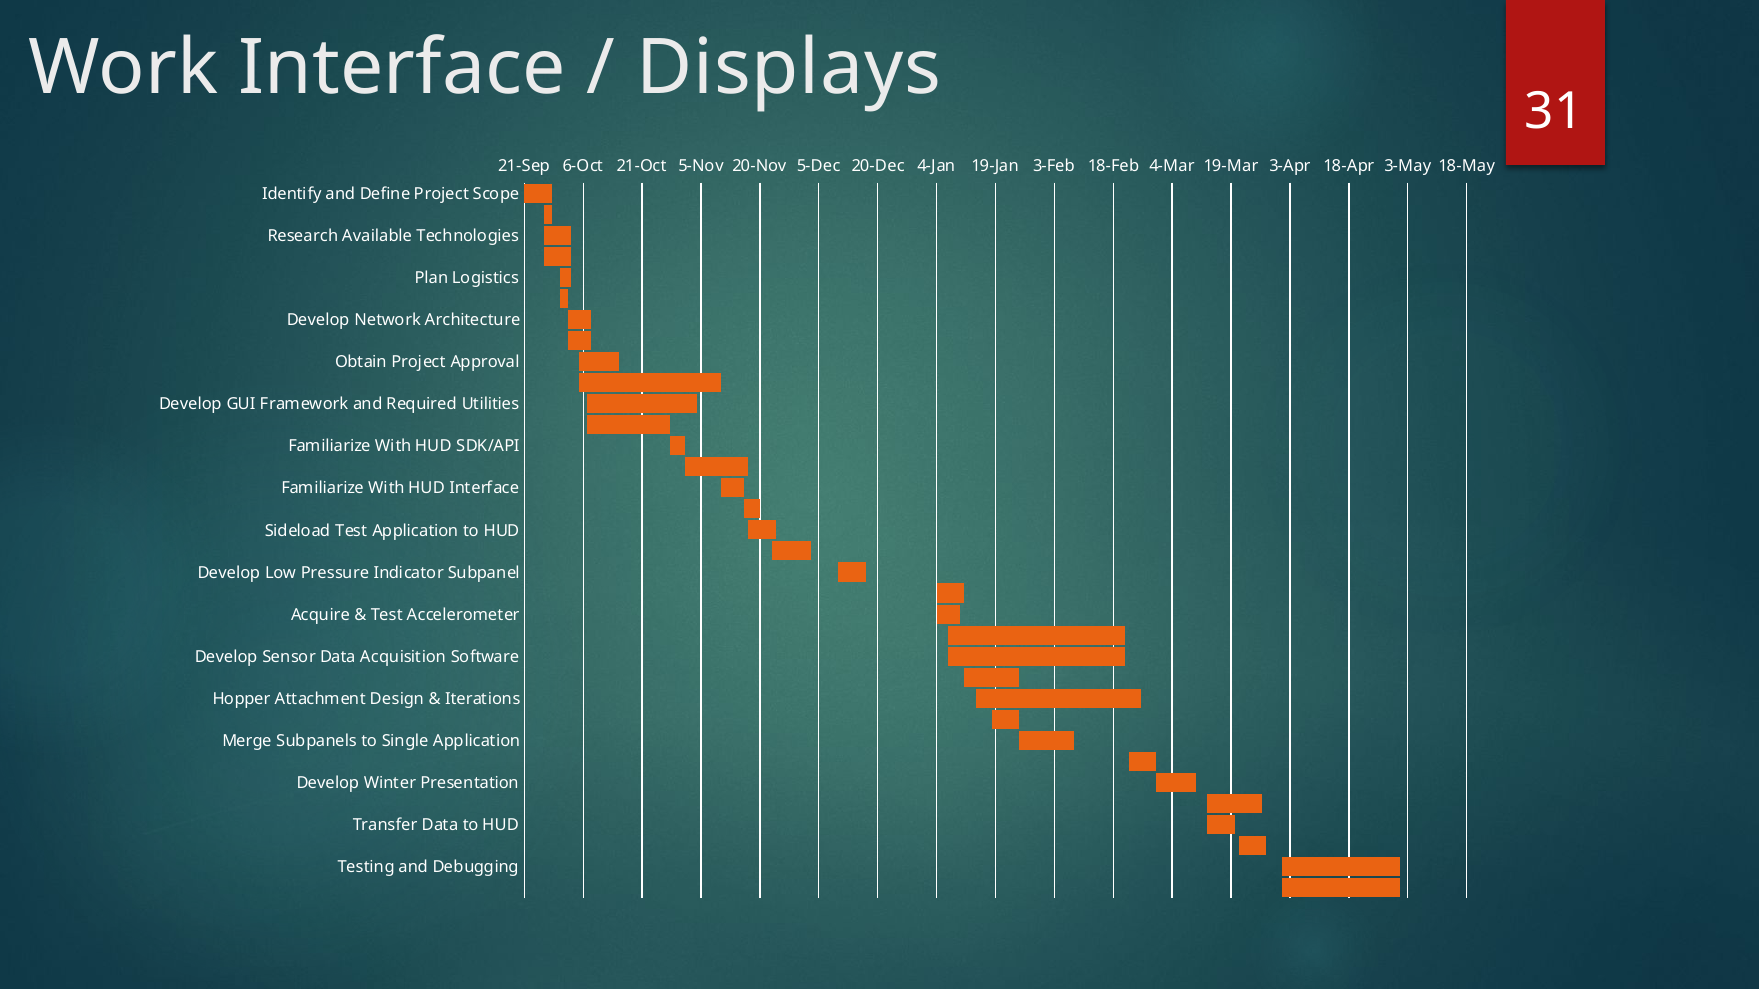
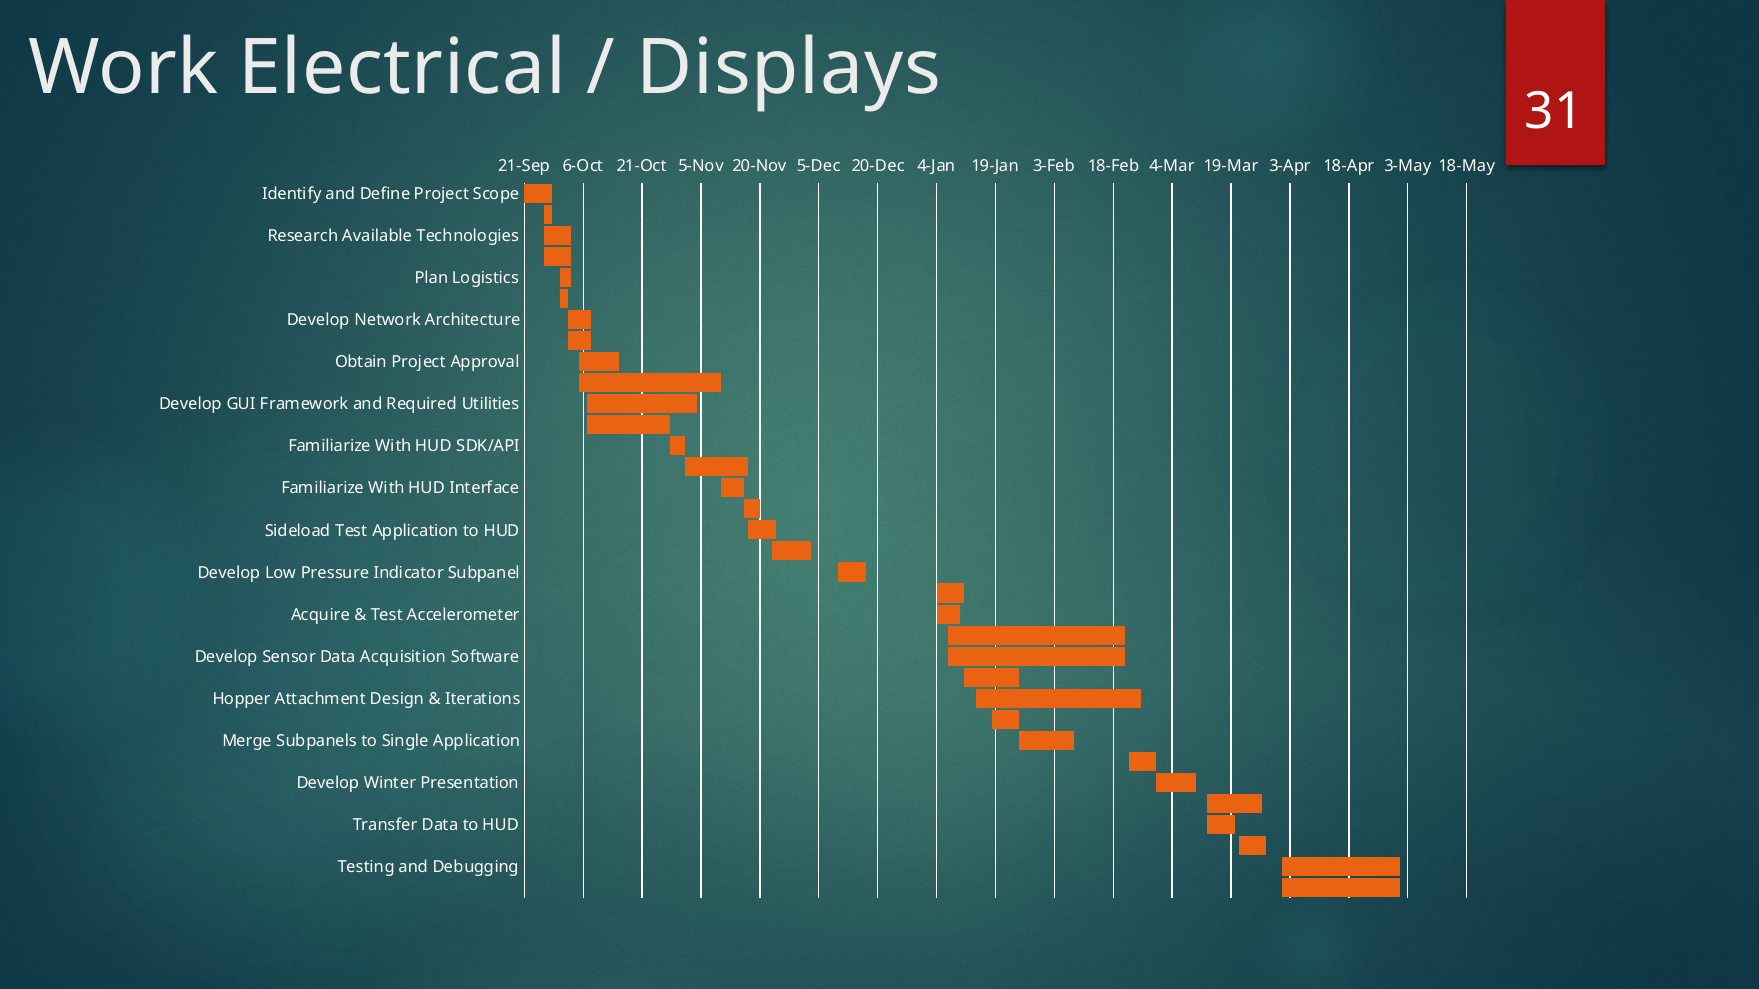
Work Interface: Interface -> Electrical
